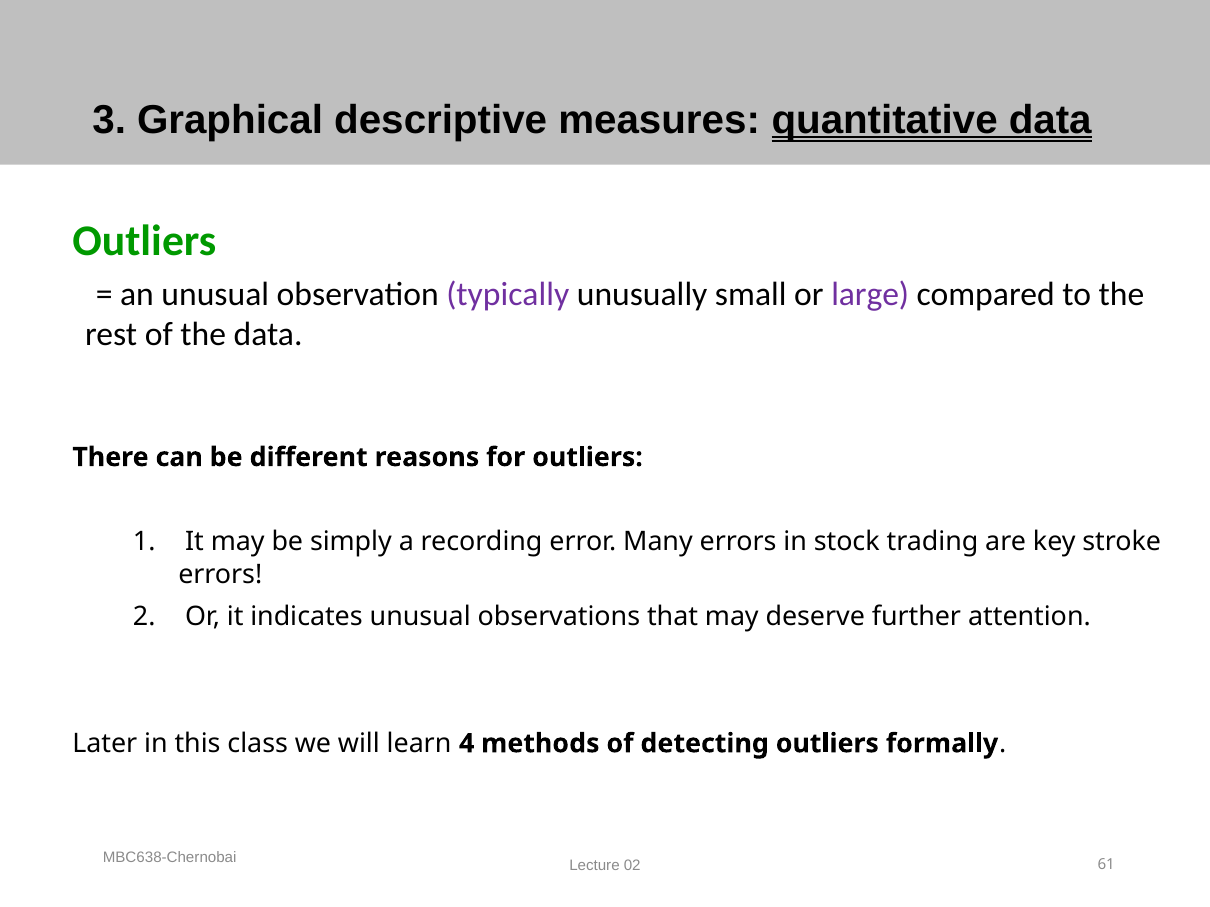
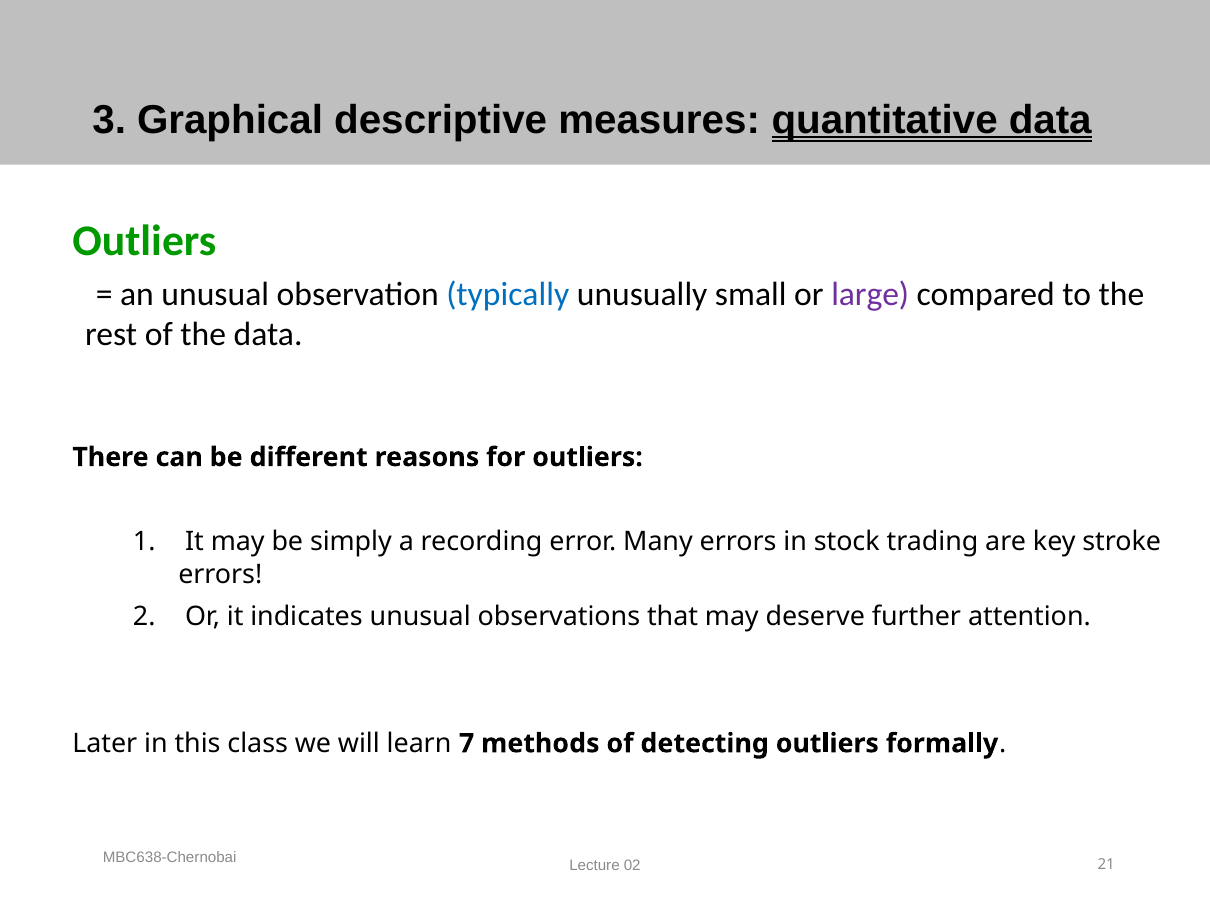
typically colour: purple -> blue
4: 4 -> 7
61: 61 -> 21
